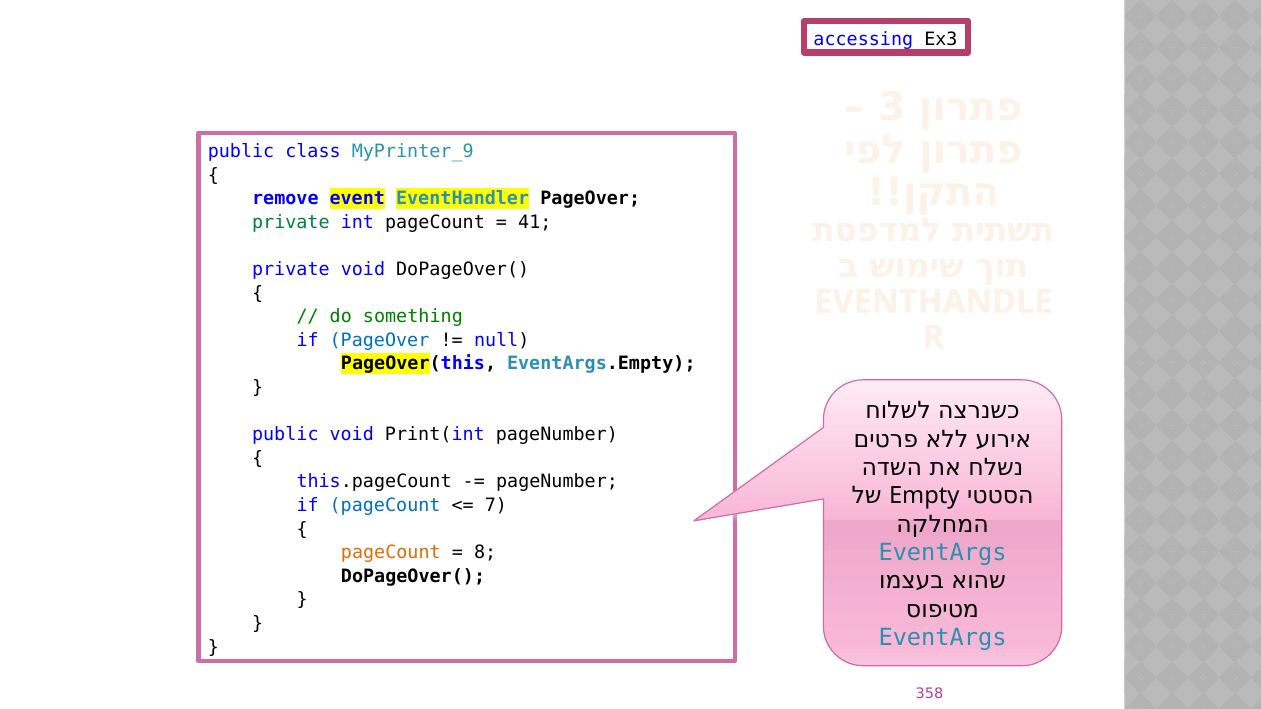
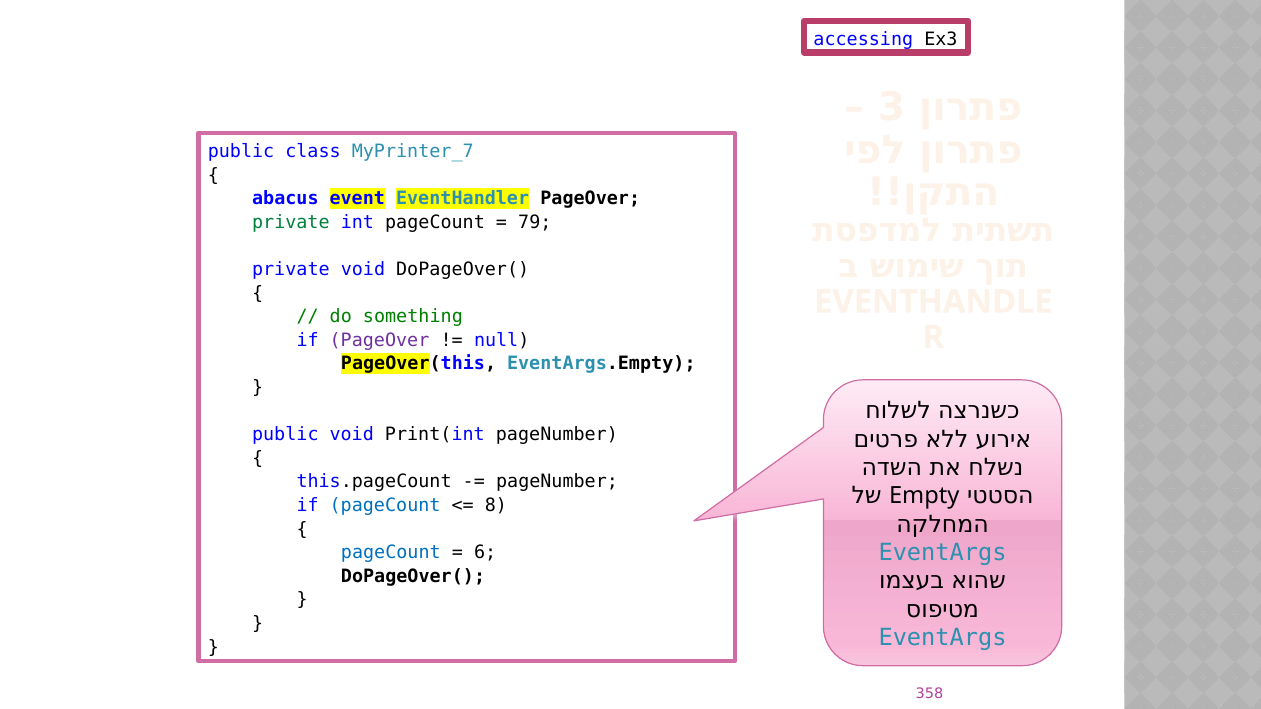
MyPrinter_9: MyPrinter_9 -> MyPrinter_7
remove: remove -> abacus
41: 41 -> 79
PageOver at (379, 340) colour: blue -> purple
7: 7 -> 8
pageCount at (391, 553) colour: orange -> blue
8: 8 -> 6
